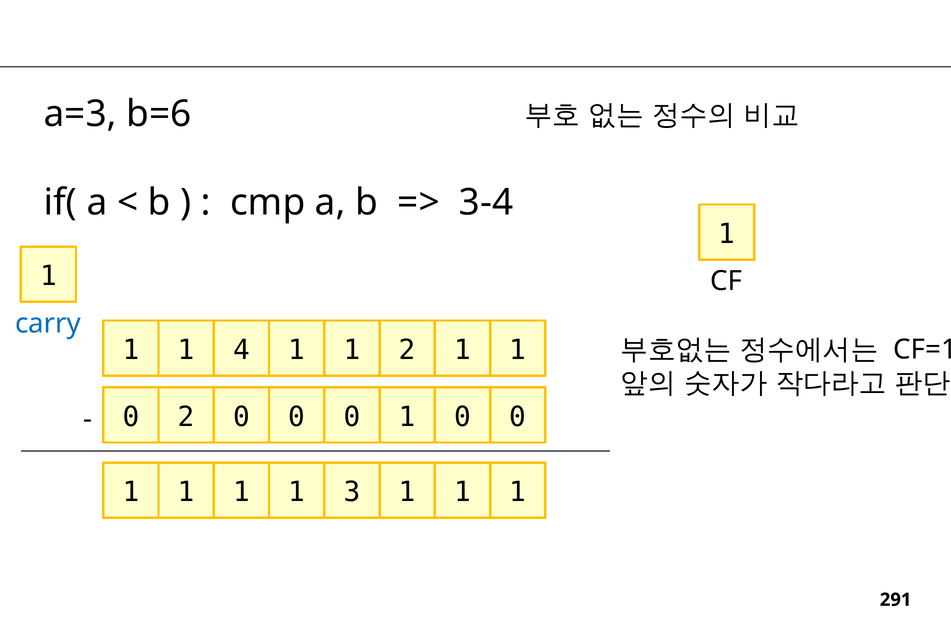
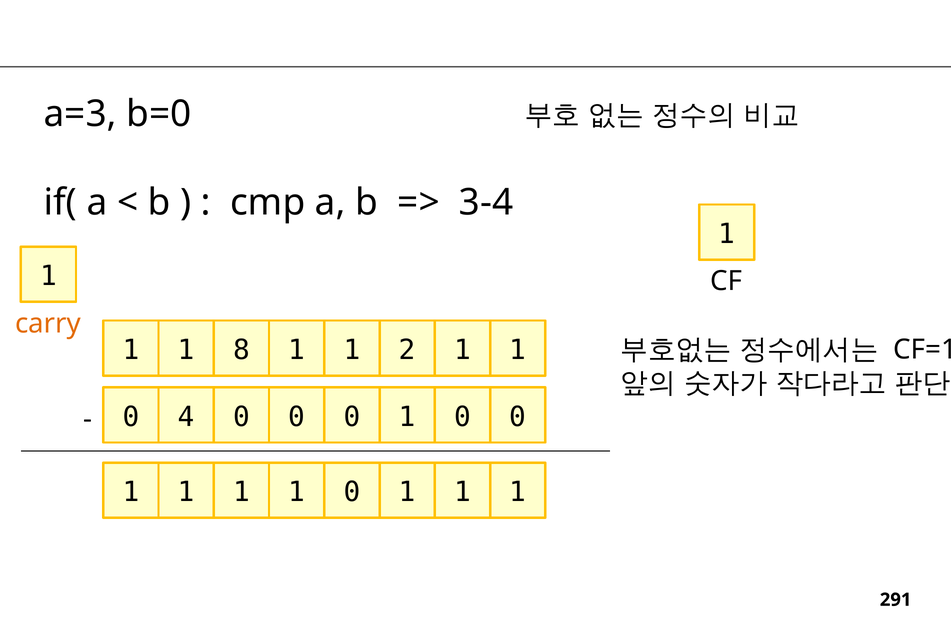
b=6: b=6 -> b=0
carry colour: blue -> orange
4: 4 -> 8
0 2: 2 -> 4
1 1 1 3: 3 -> 0
